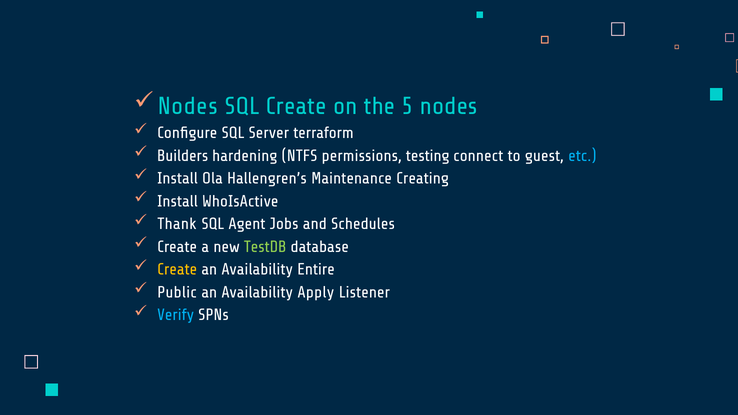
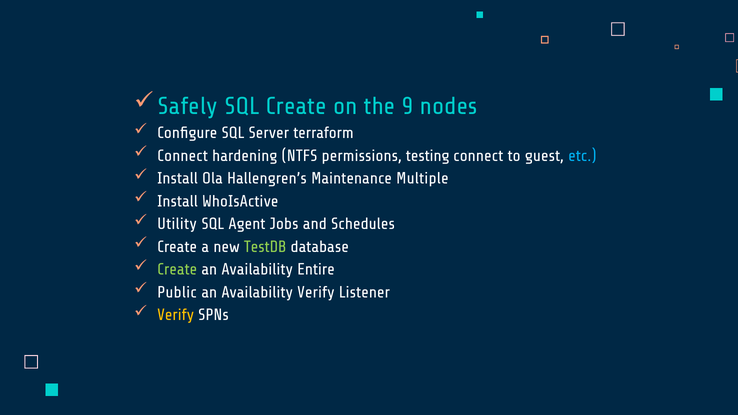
Nodes at (188, 106): Nodes -> Safely
5: 5 -> 9
Builders at (183, 156): Builders -> Connect
Creating: Creating -> Multiple
Thank: Thank -> Utility
Create at (177, 270) colour: yellow -> light green
Availability Apply: Apply -> Verify
Verify at (176, 315) colour: light blue -> yellow
